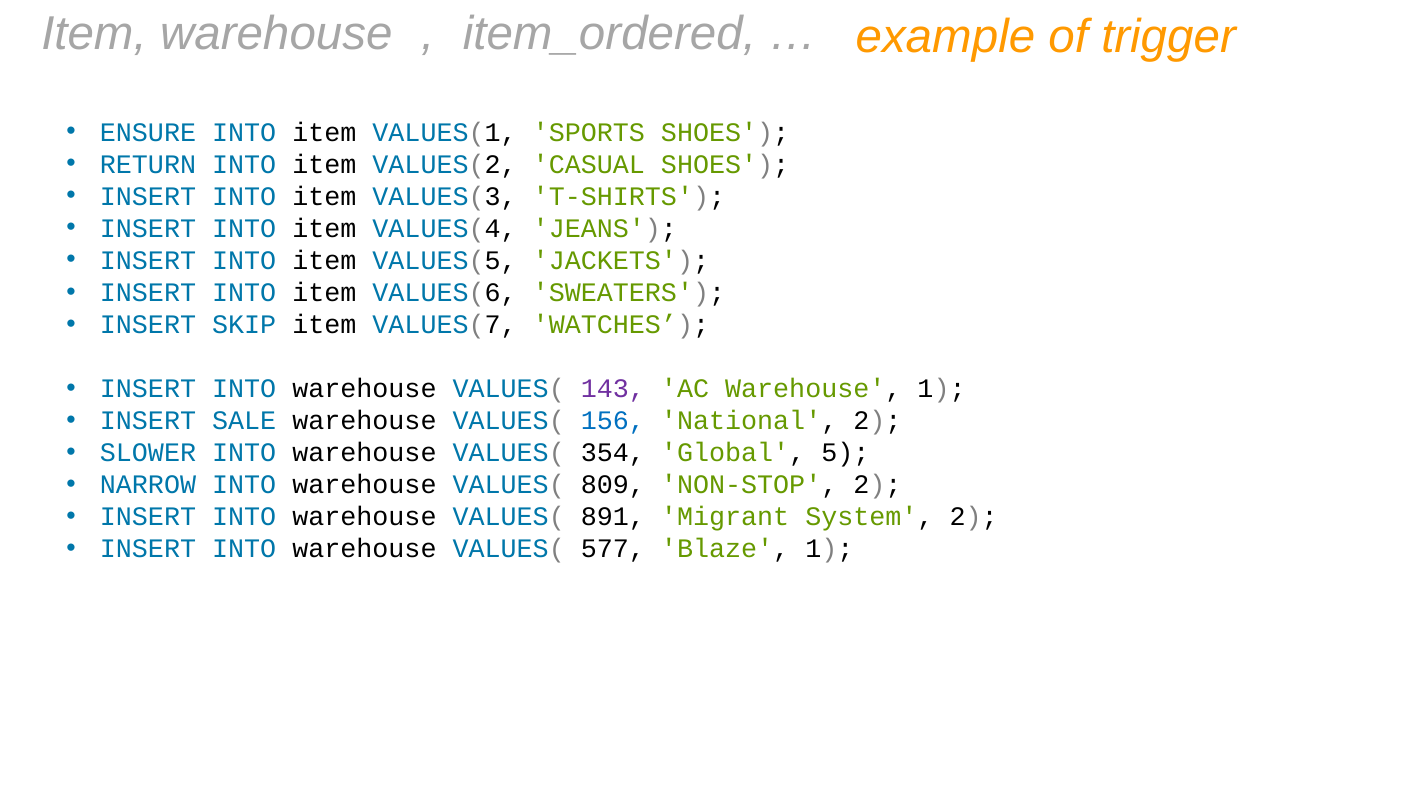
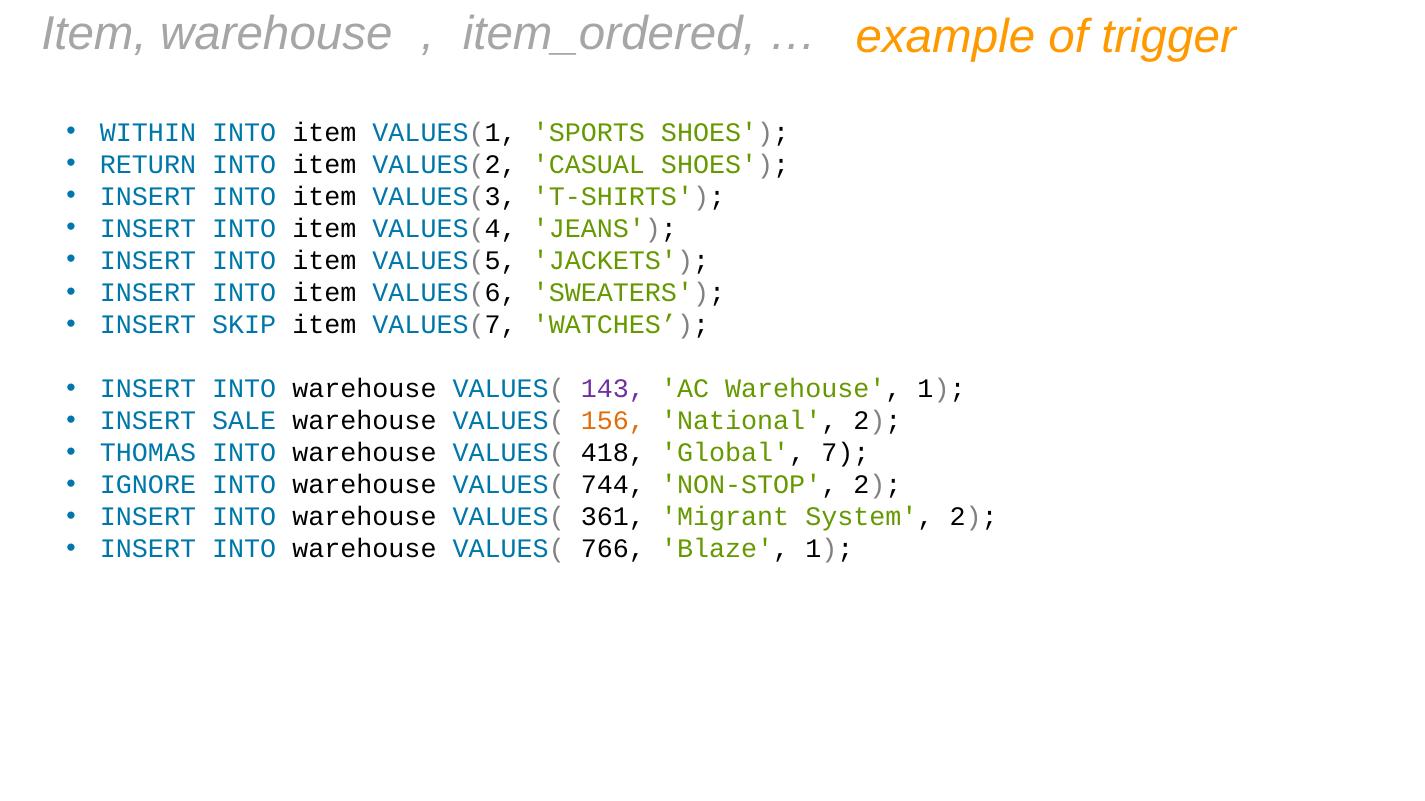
ENSURE: ENSURE -> WITHIN
156 colour: blue -> orange
SLOWER: SLOWER -> THOMAS
354: 354 -> 418
5: 5 -> 7
NARROW: NARROW -> IGNORE
809: 809 -> 744
891: 891 -> 361
577: 577 -> 766
